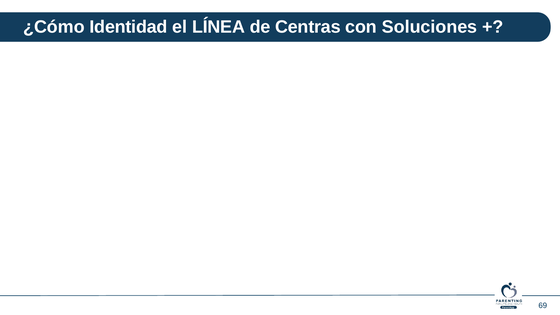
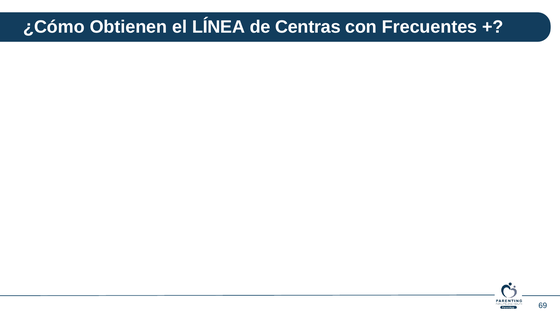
Identidad: Identidad -> Obtienen
Soluciones: Soluciones -> Frecuentes
